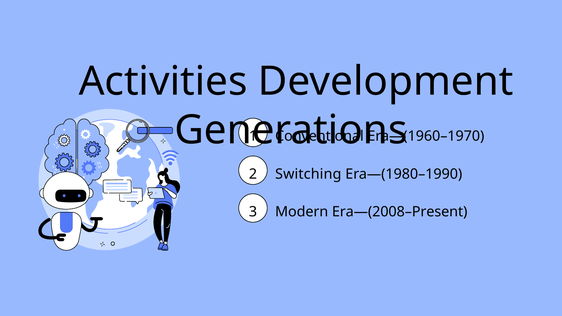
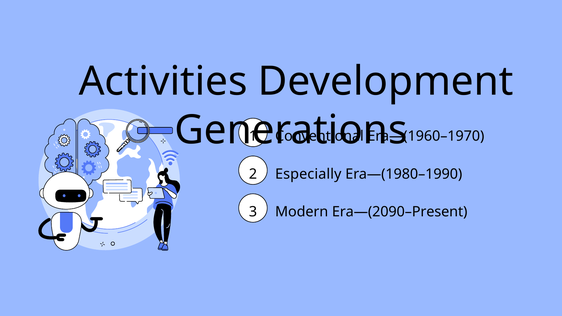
Switching: Switching -> Especially
Era—(2008–Present: Era—(2008–Present -> Era—(2090–Present
